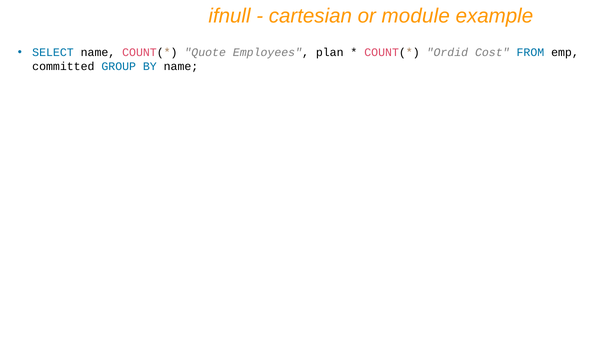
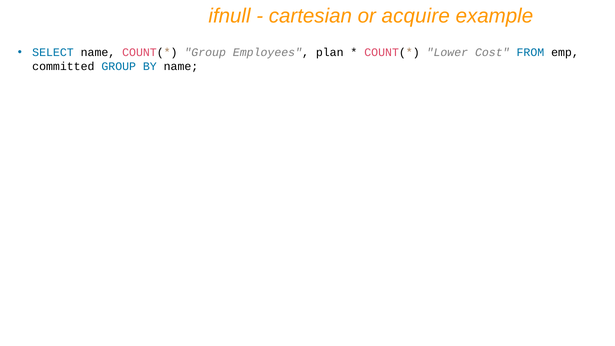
module: module -> acquire
Quote at (205, 52): Quote -> Group
Ordid: Ordid -> Lower
